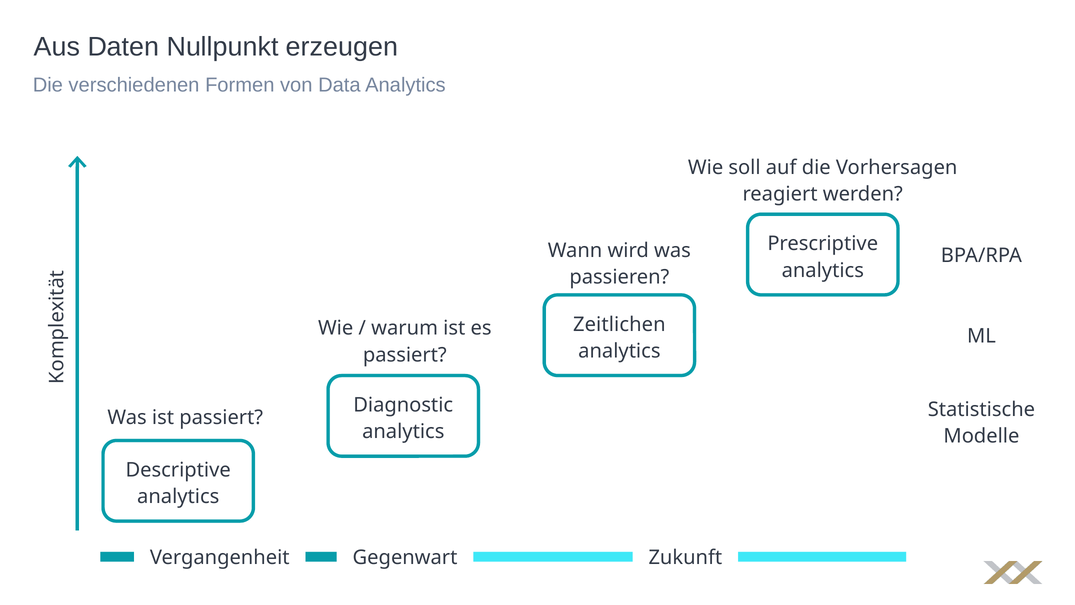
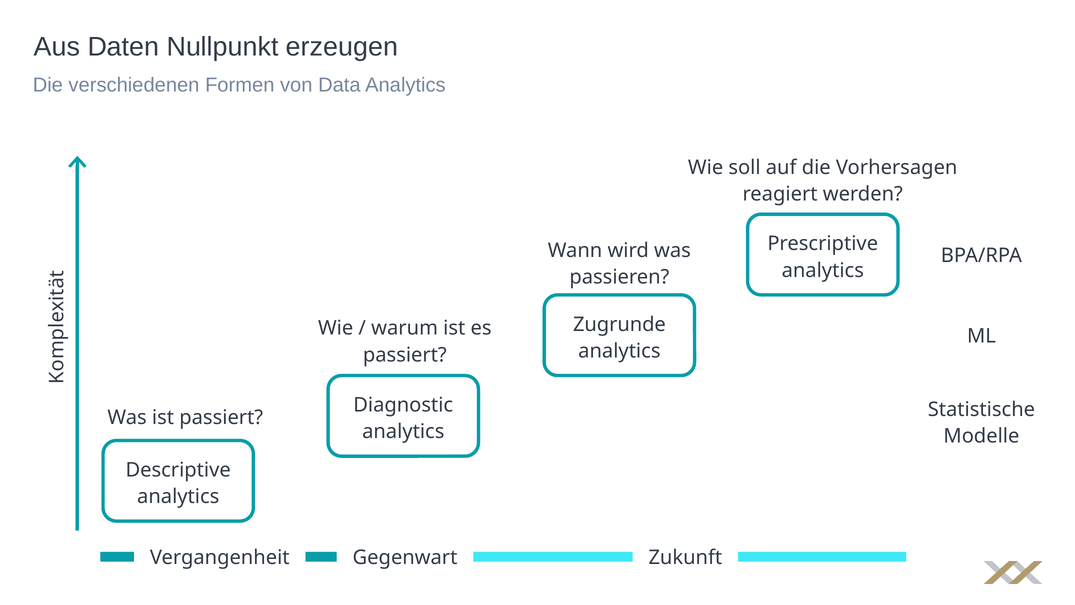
Zeitlichen: Zeitlichen -> Zugrunde
